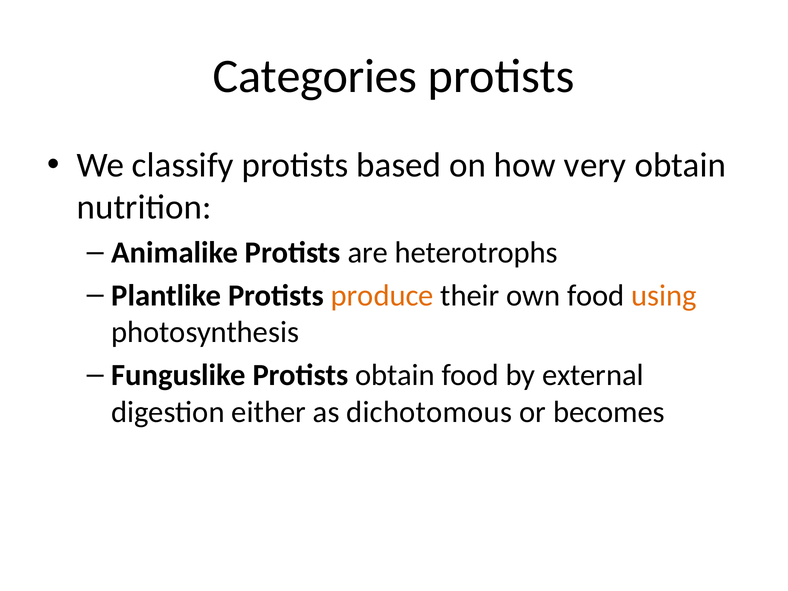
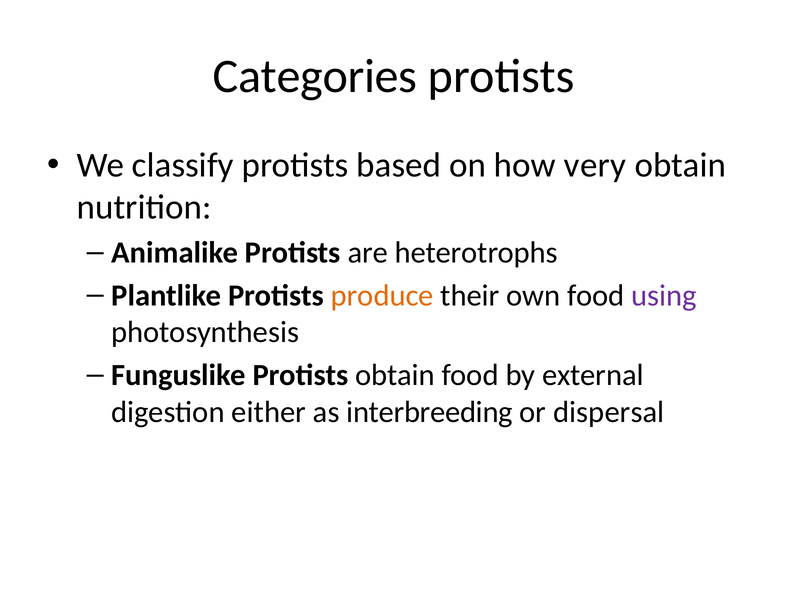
using colour: orange -> purple
dichotomous: dichotomous -> interbreeding
becomes: becomes -> dispersal
